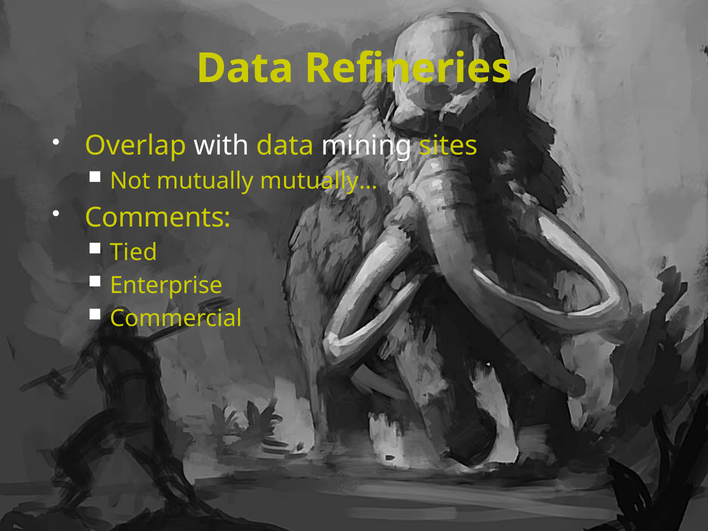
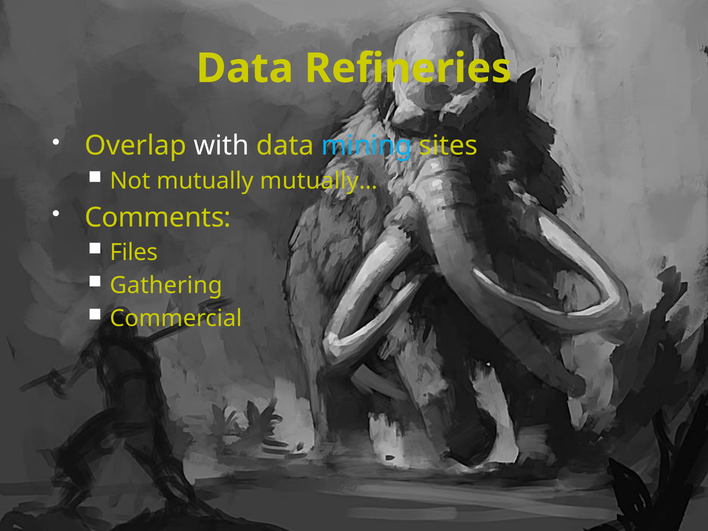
mining colour: white -> light blue
Tied: Tied -> Files
Enterprise: Enterprise -> Gathering
